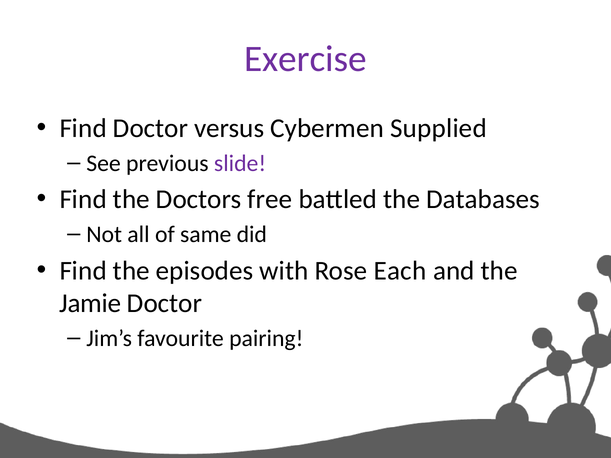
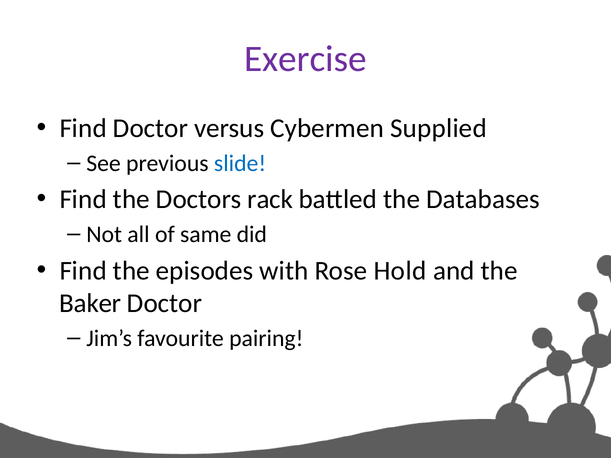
slide colour: purple -> blue
free: free -> rack
Each: Each -> Hold
Jamie: Jamie -> Baker
